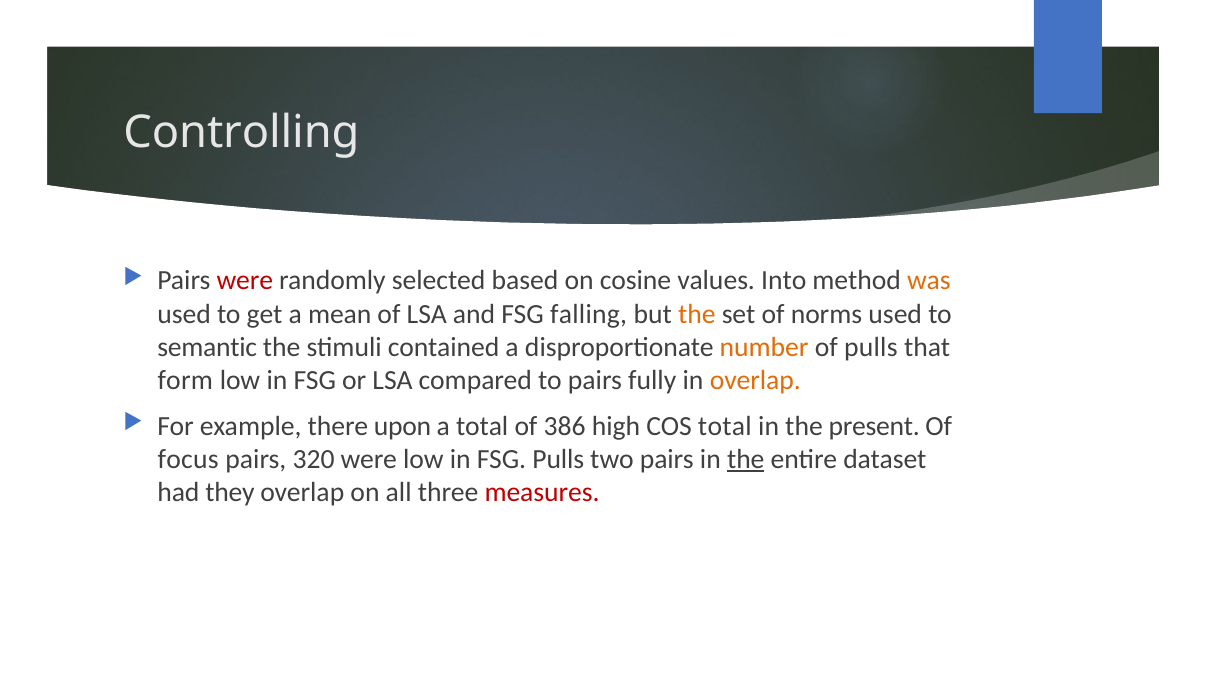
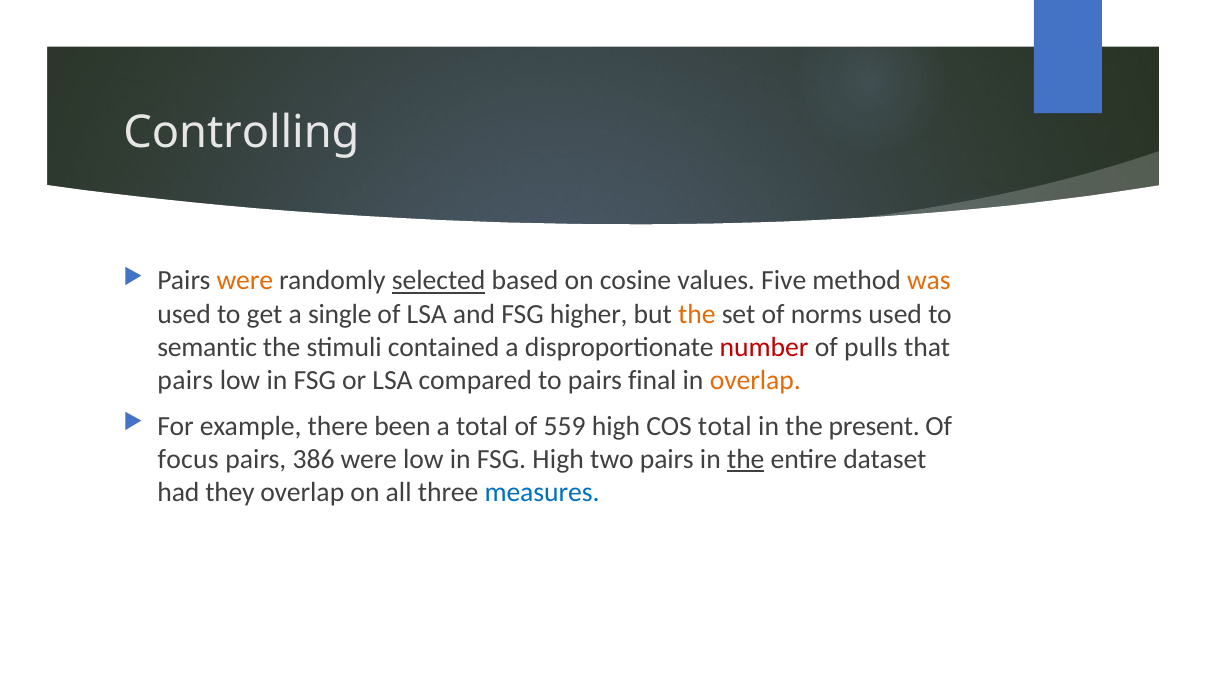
were at (245, 281) colour: red -> orange
selected underline: none -> present
Into: Into -> Five
mean: mean -> single
falling: falling -> higher
number colour: orange -> red
form at (185, 380): form -> pairs
fully: fully -> final
upon: upon -> been
386: 386 -> 559
320: 320 -> 386
FSG Pulls: Pulls -> High
measures colour: red -> blue
